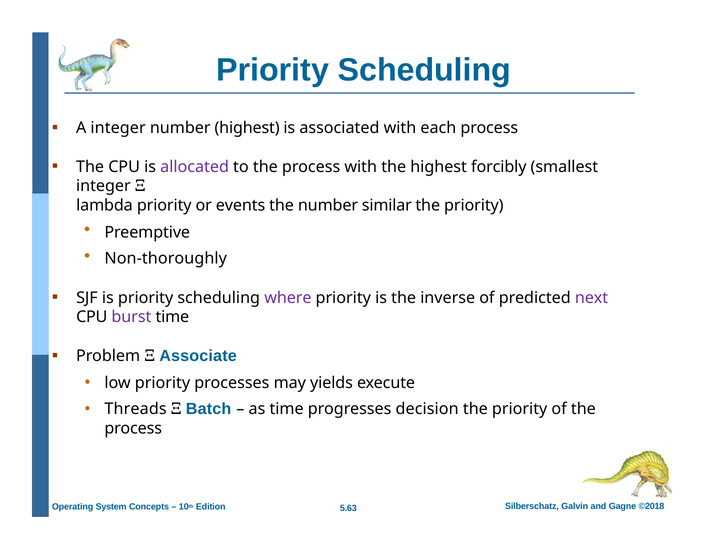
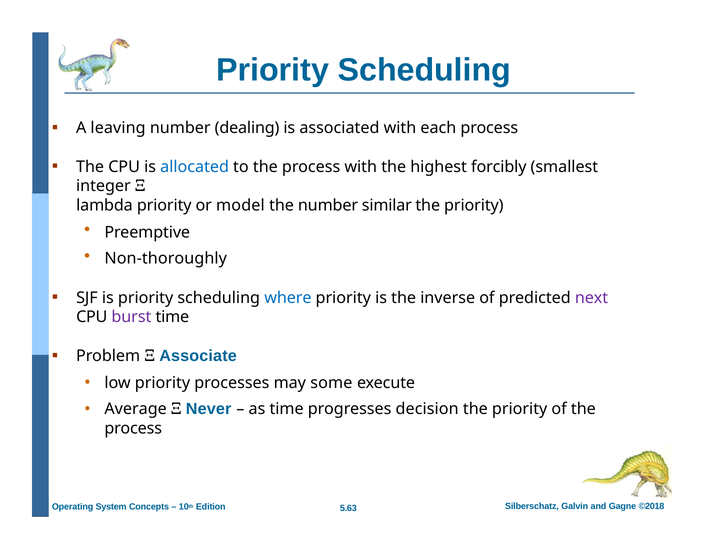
A integer: integer -> leaving
number highest: highest -> dealing
allocated colour: purple -> blue
events: events -> model
where colour: purple -> blue
yields: yields -> some
Threads: Threads -> Average
Batch: Batch -> Never
